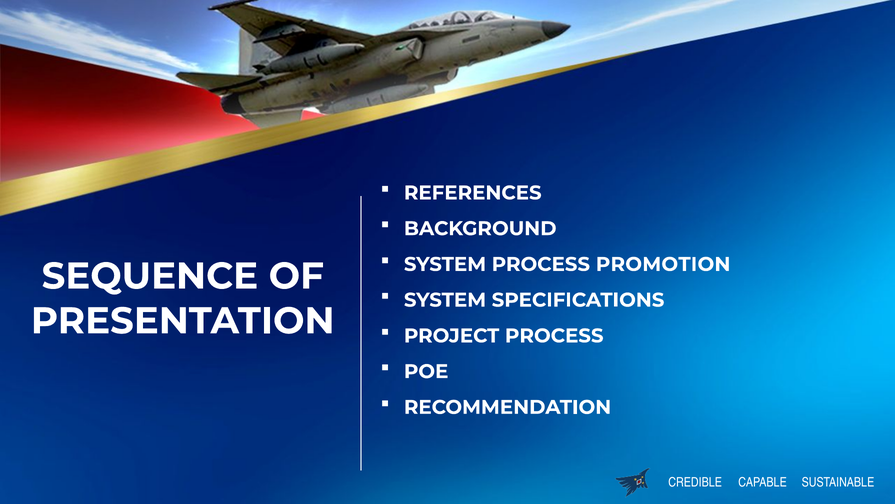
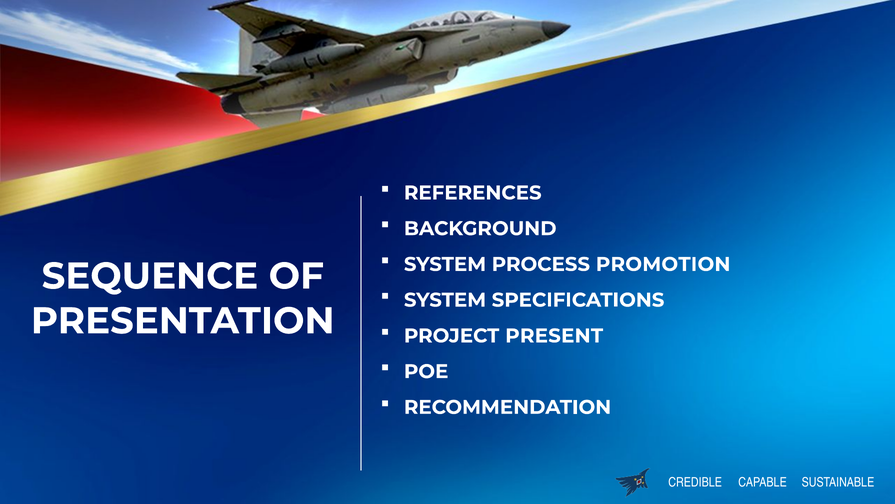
PROJECT PROCESS: PROCESS -> PRESENT
